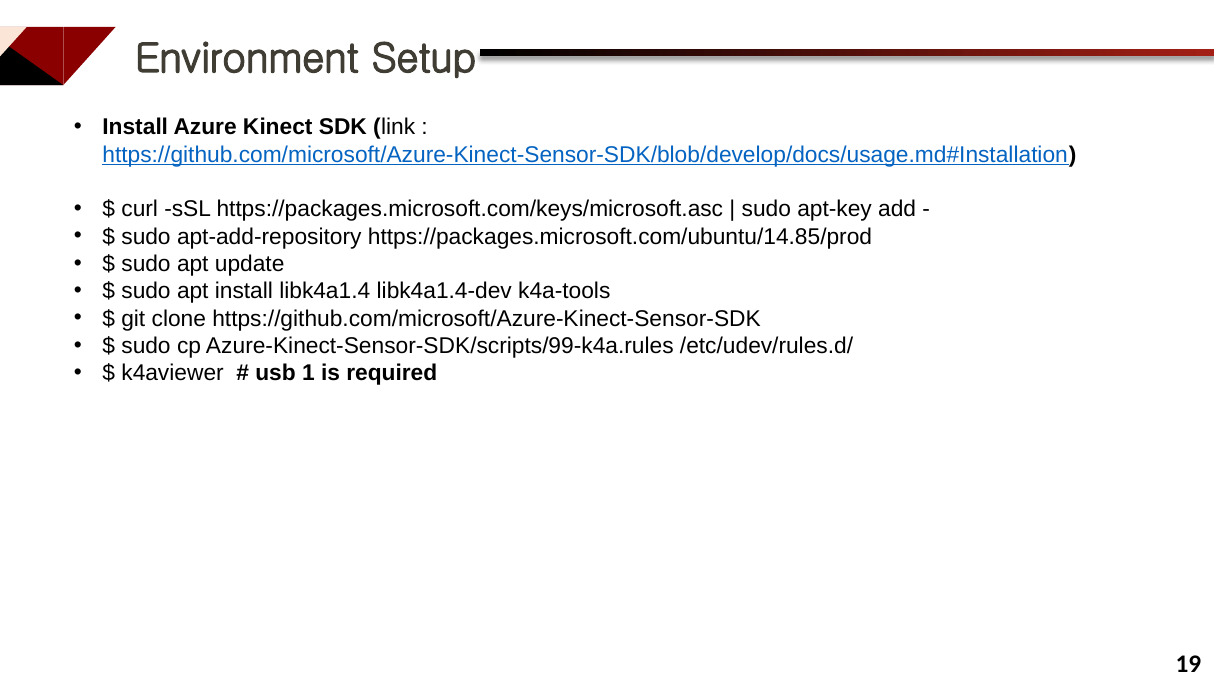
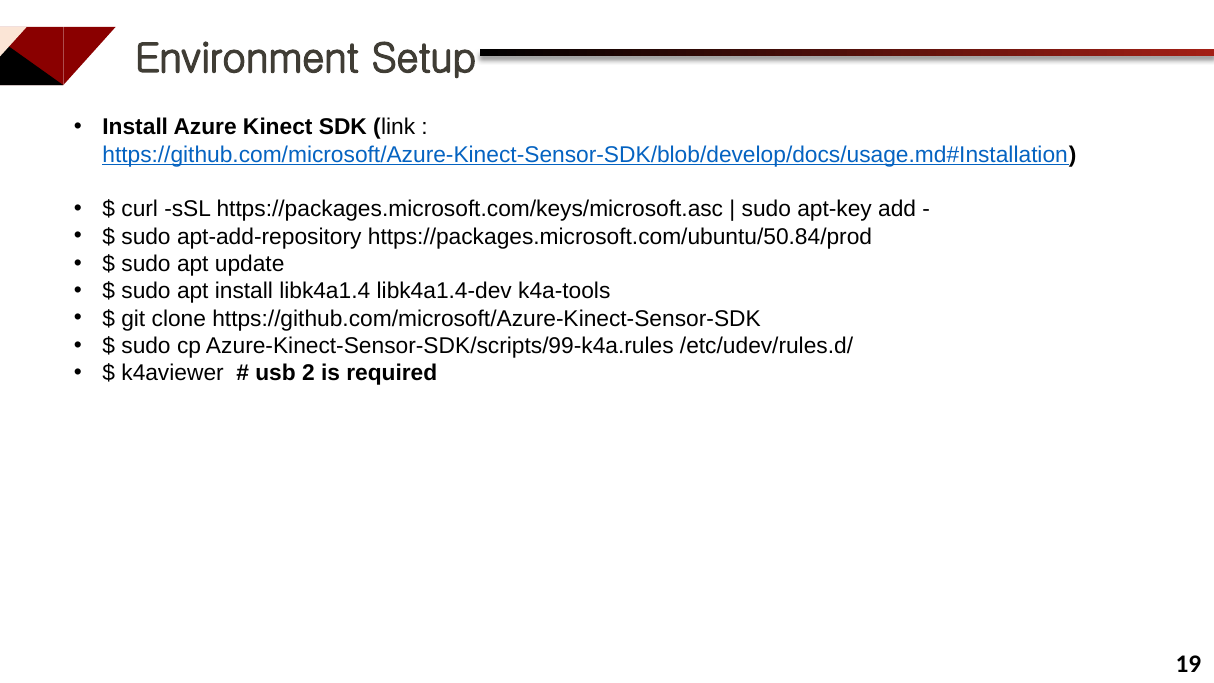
https://packages.microsoft.com/ubuntu/14.85/prod: https://packages.microsoft.com/ubuntu/14.85/prod -> https://packages.microsoft.com/ubuntu/50.84/prod
1: 1 -> 2
